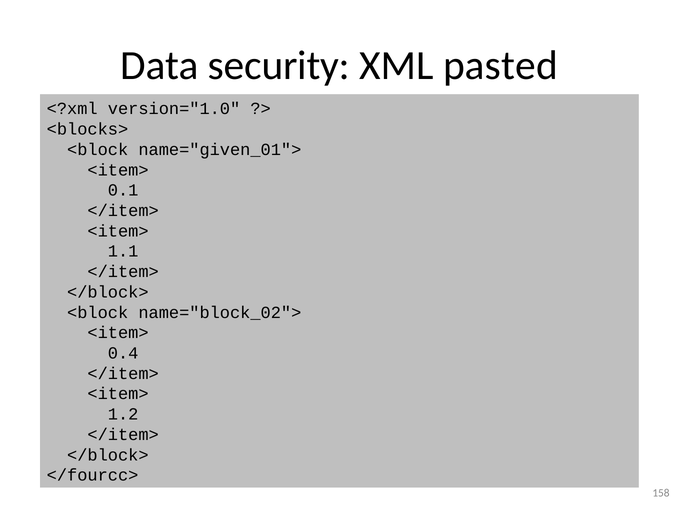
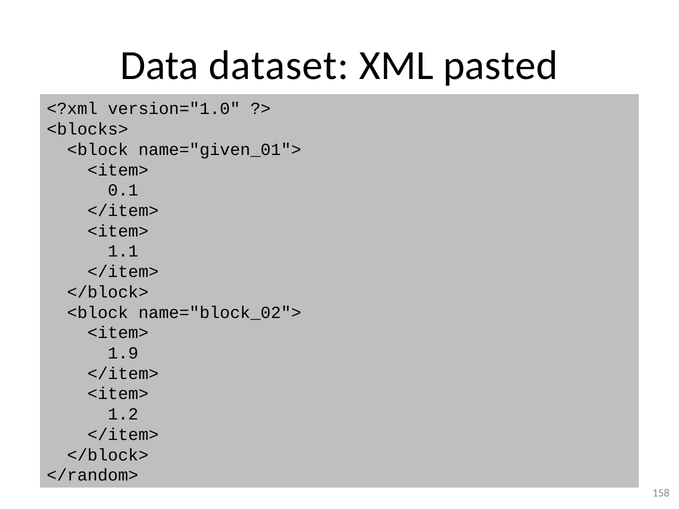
security: security -> dataset
0.4: 0.4 -> 1.9
</fourcc>: </fourcc> -> </random>
